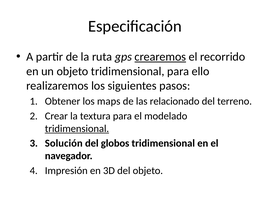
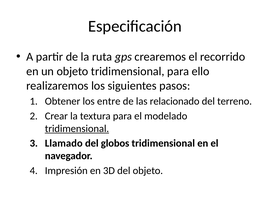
crearemos underline: present -> none
maps: maps -> entre
Solución: Solución -> Llamado
